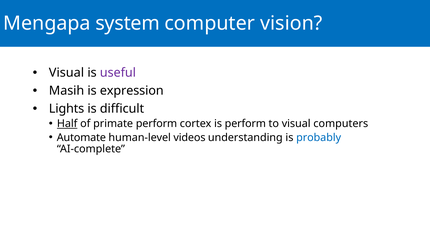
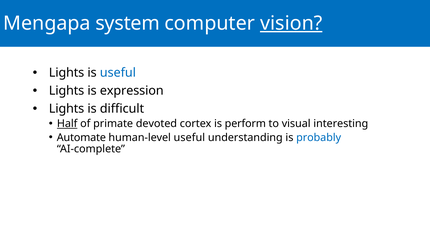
vision underline: none -> present
Visual at (66, 73): Visual -> Lights
useful at (118, 73) colour: purple -> blue
Masih at (67, 91): Masih -> Lights
primate perform: perform -> devoted
computers: computers -> interesting
human-level videos: videos -> useful
